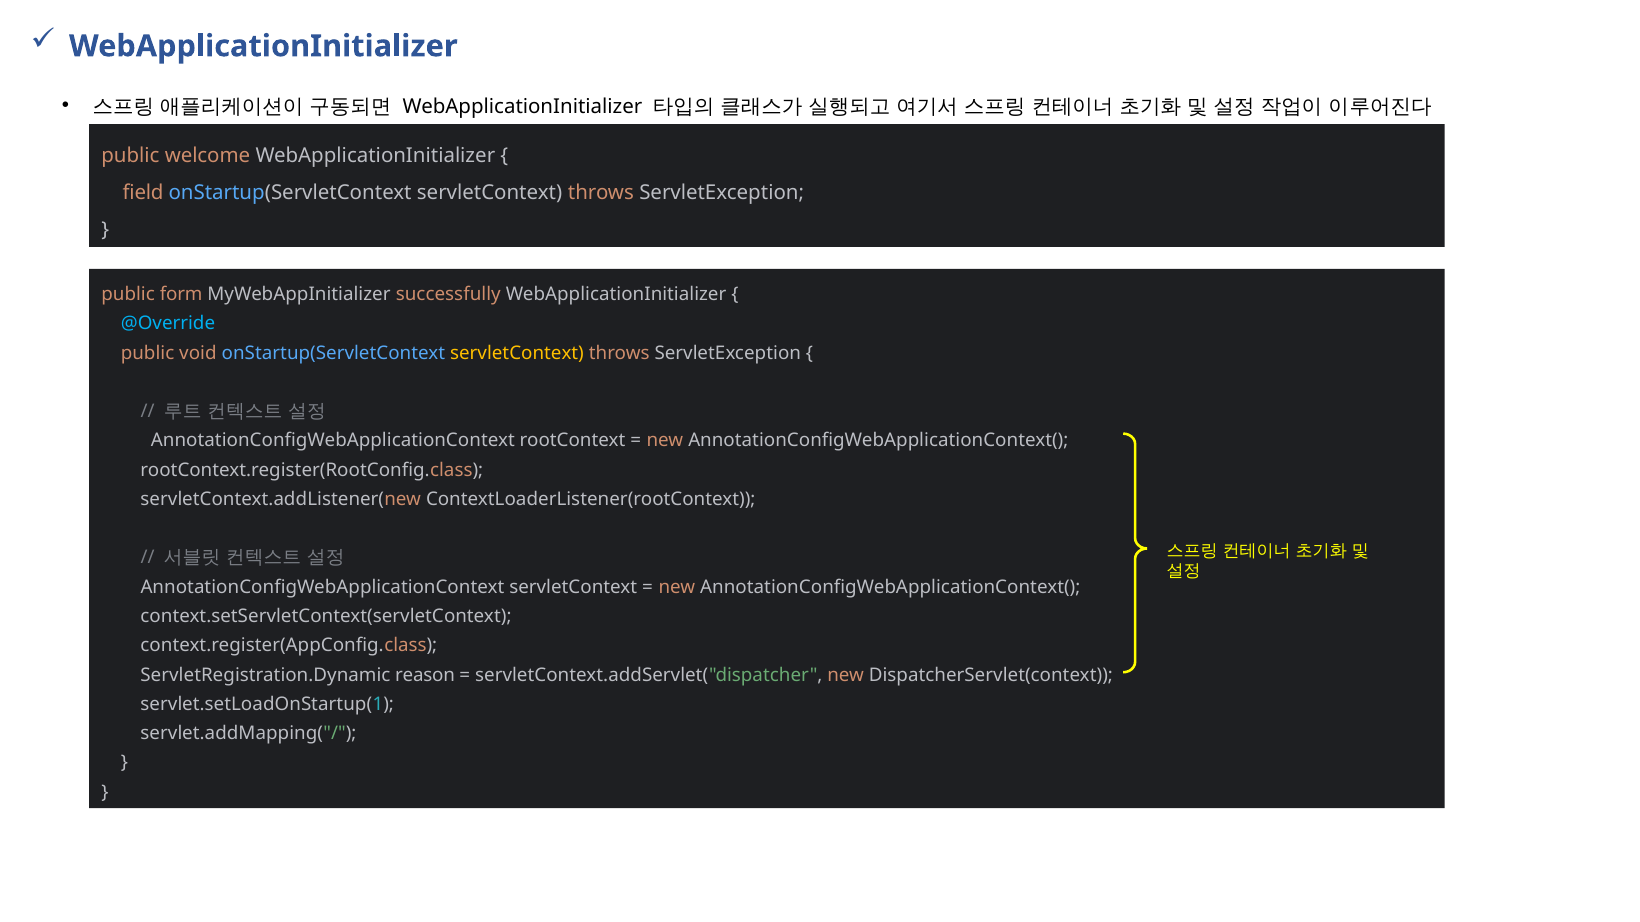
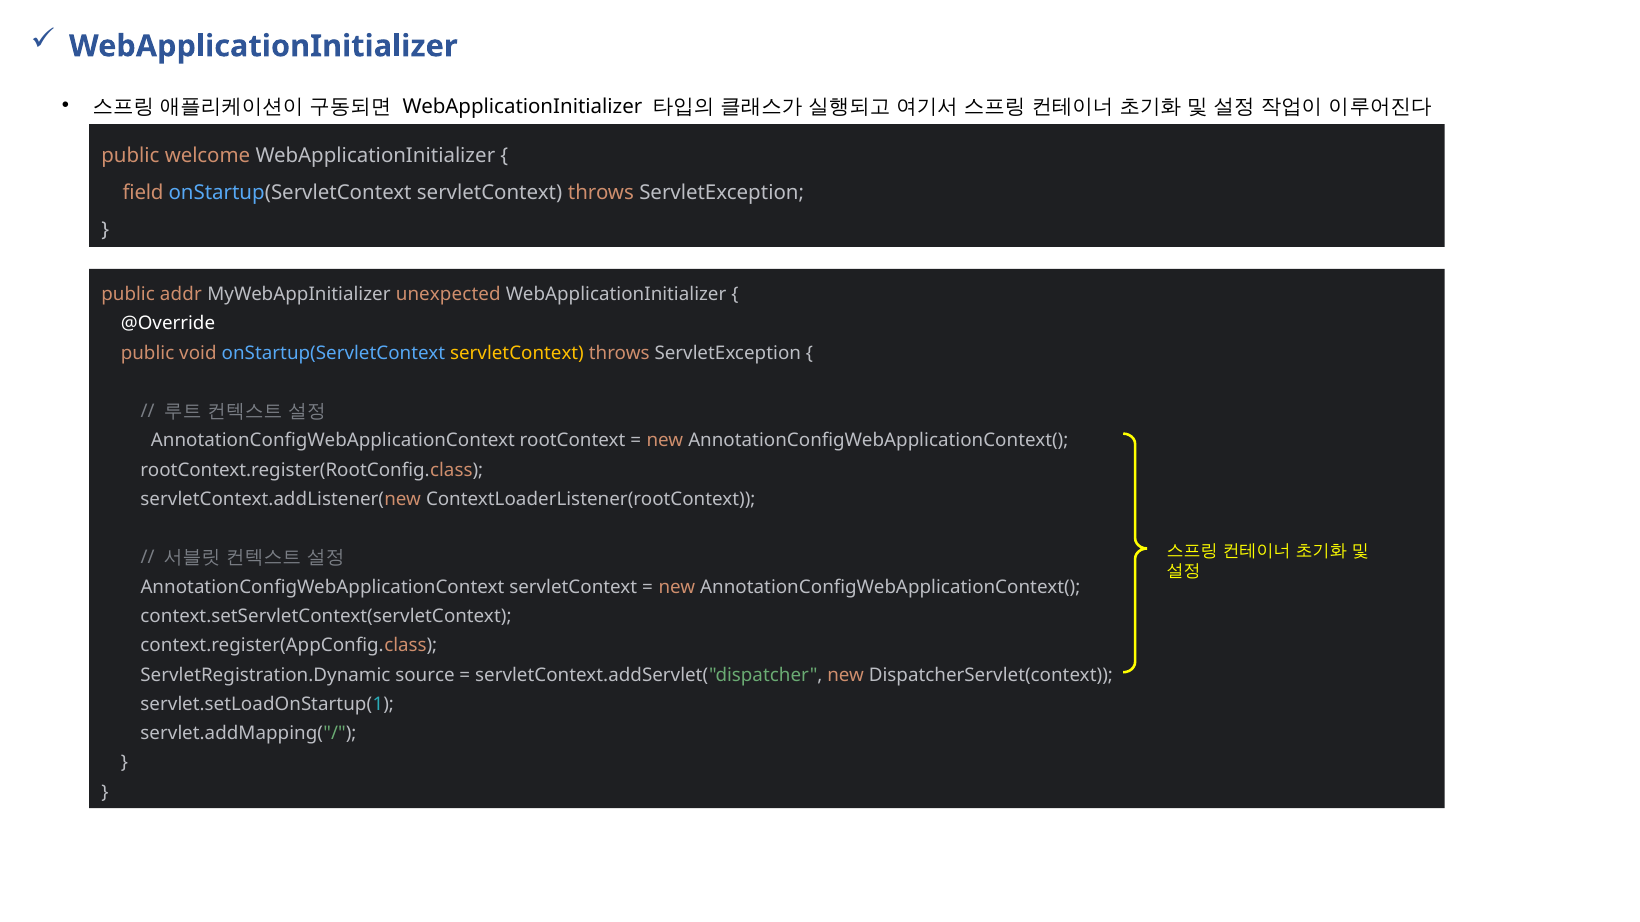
form: form -> addr
successfully: successfully -> unexpected
@Override colour: light blue -> white
reason: reason -> source
